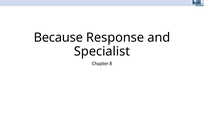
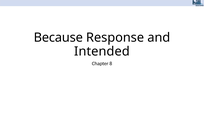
Specialist: Specialist -> Intended
